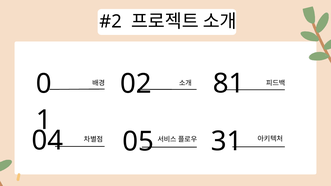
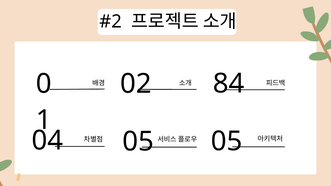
81: 81 -> 84
05 31: 31 -> 05
